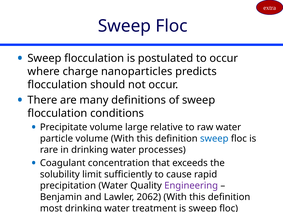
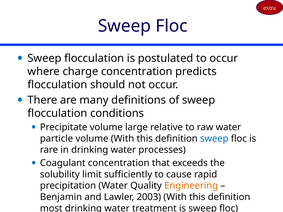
charge nanoparticles: nanoparticles -> concentration
Engineering colour: purple -> orange
2062: 2062 -> 2003
